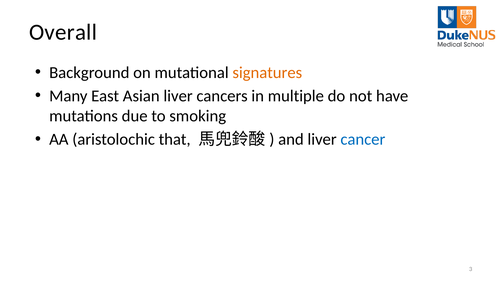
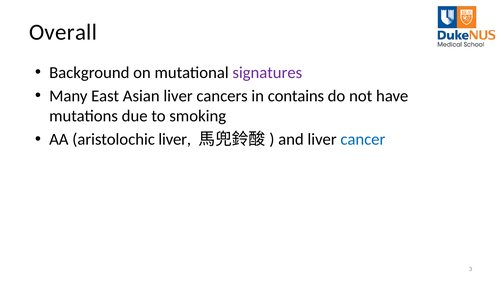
signatures colour: orange -> purple
multiple: multiple -> contains
aristolochic that: that -> liver
